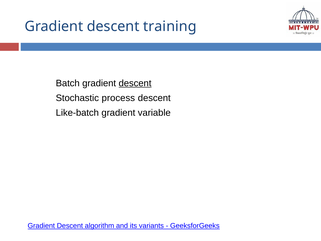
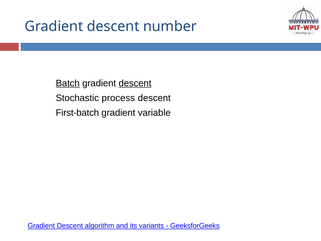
training: training -> number
Batch underline: none -> present
Like-batch: Like-batch -> First-batch
